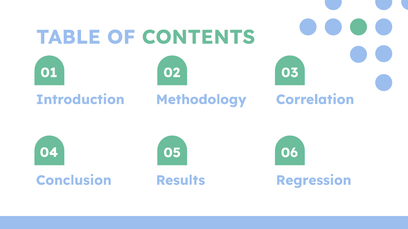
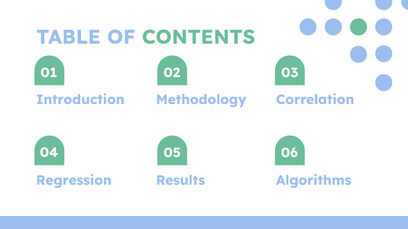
Conclusion: Conclusion -> Regression
Regression: Regression -> Algorithms
